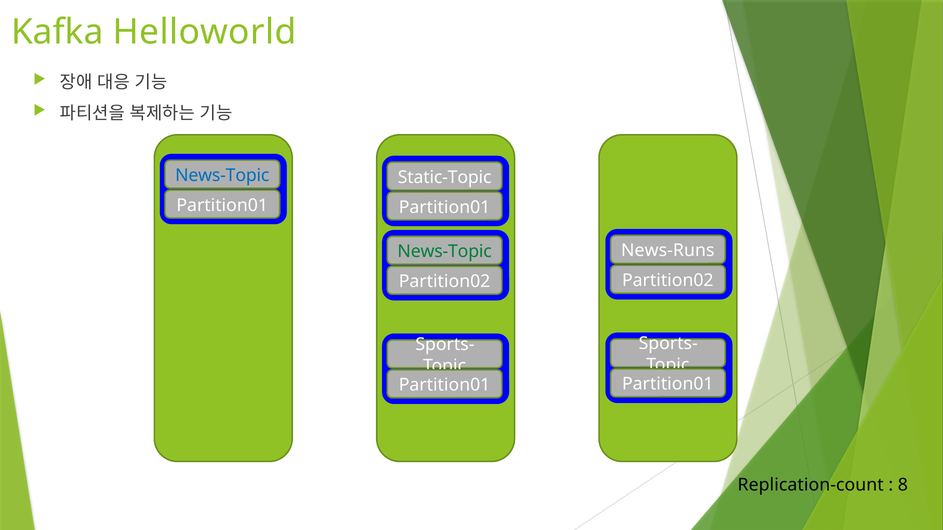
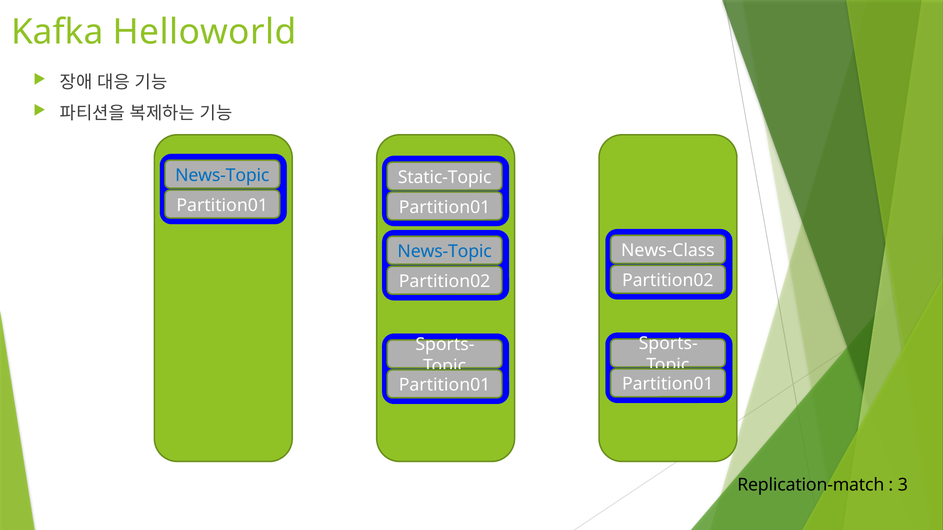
News-Runs: News-Runs -> News-Class
News-Topic at (445, 252) colour: green -> blue
Replication-count: Replication-count -> Replication-match
8: 8 -> 3
